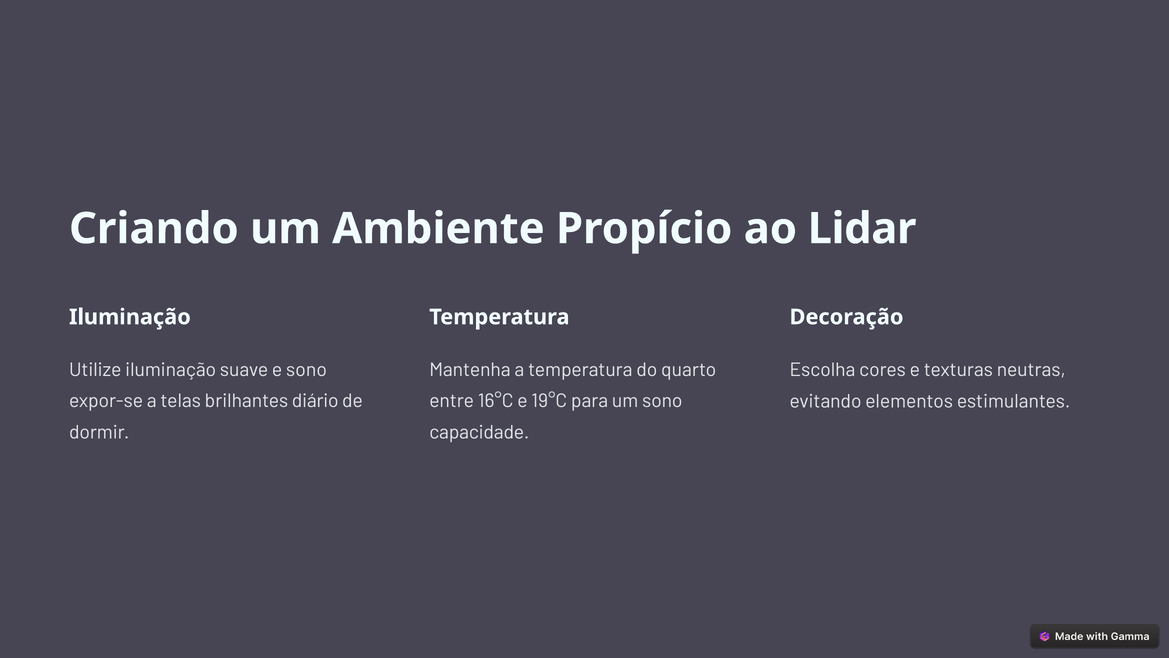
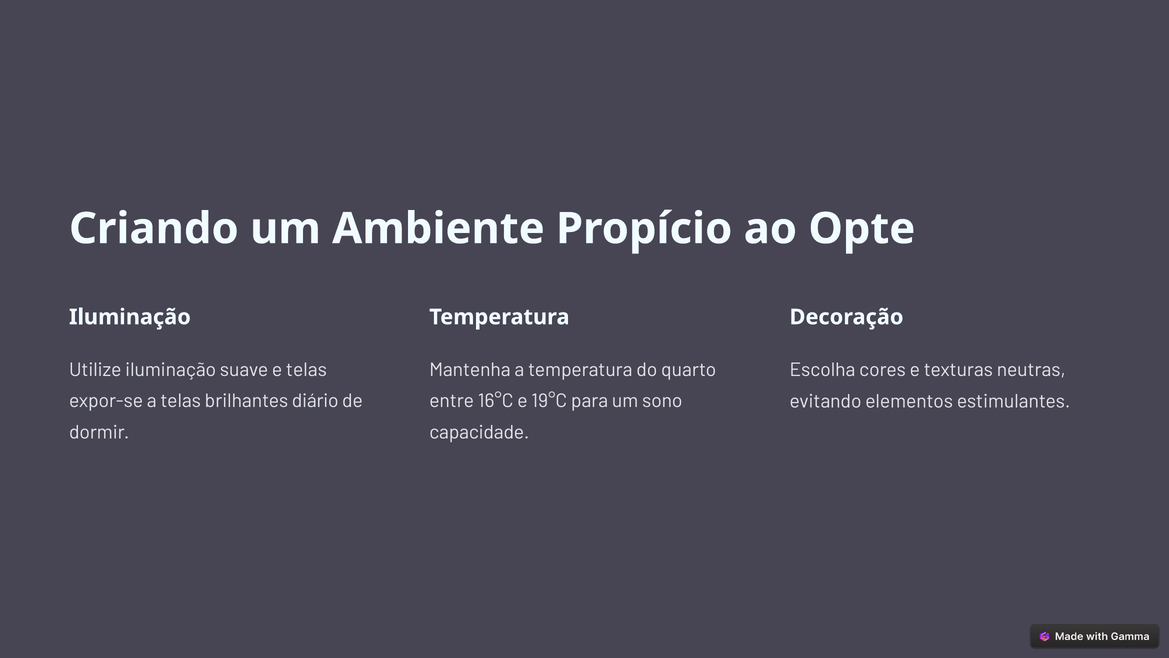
Lidar: Lidar -> Opte
e sono: sono -> telas
